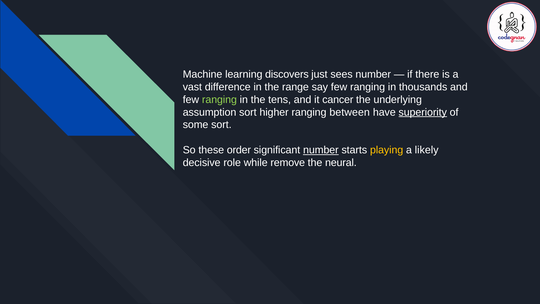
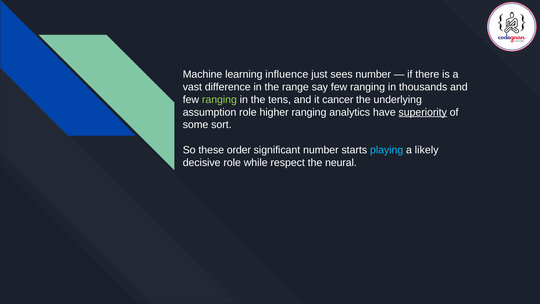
discovers: discovers -> influence
assumption sort: sort -> role
between: between -> analytics
number at (321, 150) underline: present -> none
playing colour: yellow -> light blue
remove: remove -> respect
